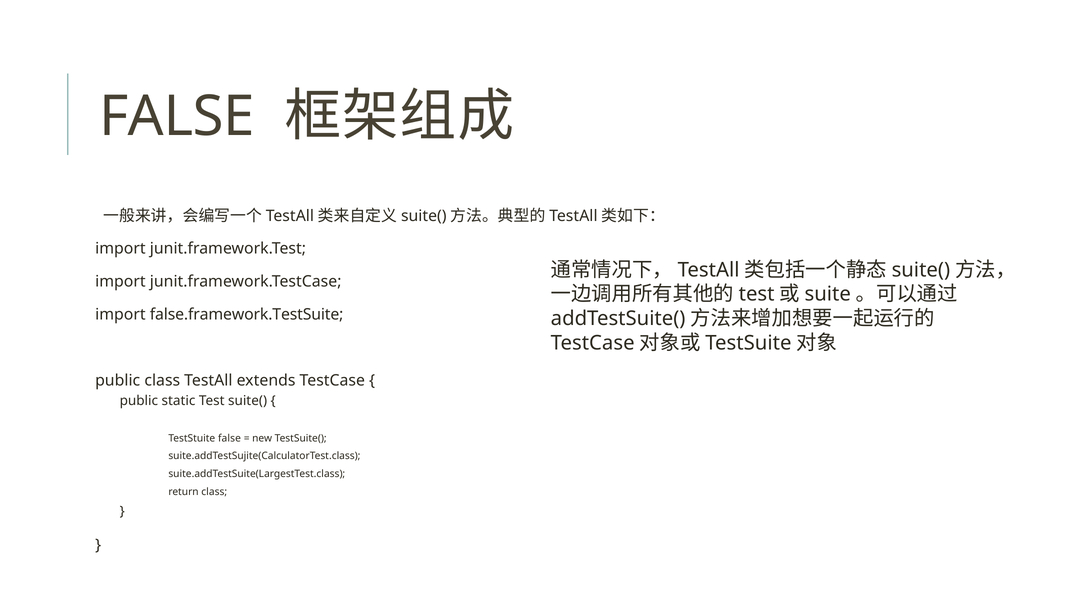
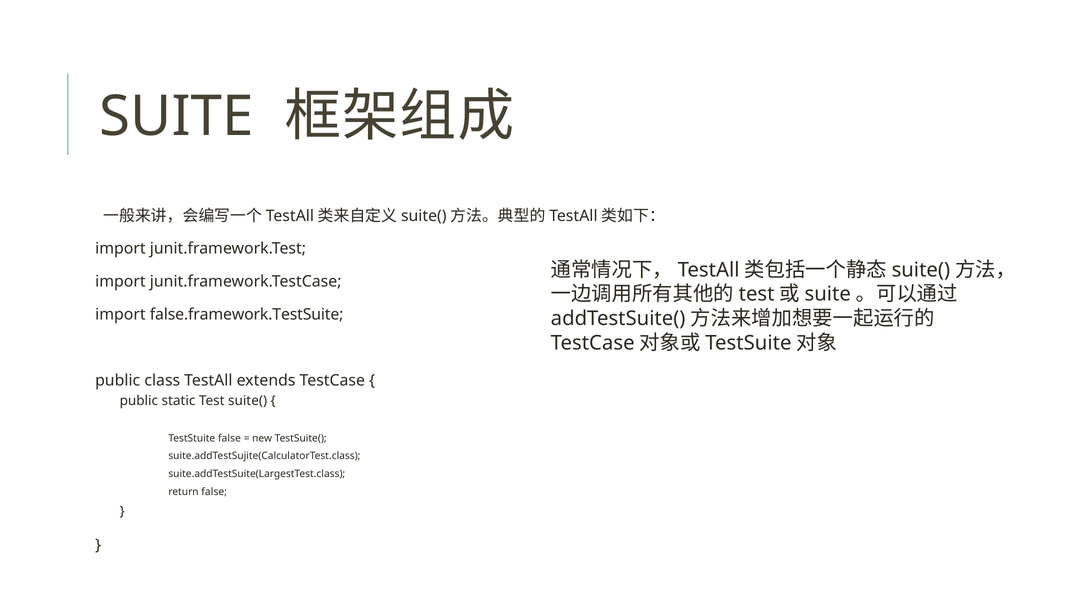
FALSE at (177, 116): FALSE -> SUITE
return class: class -> false
